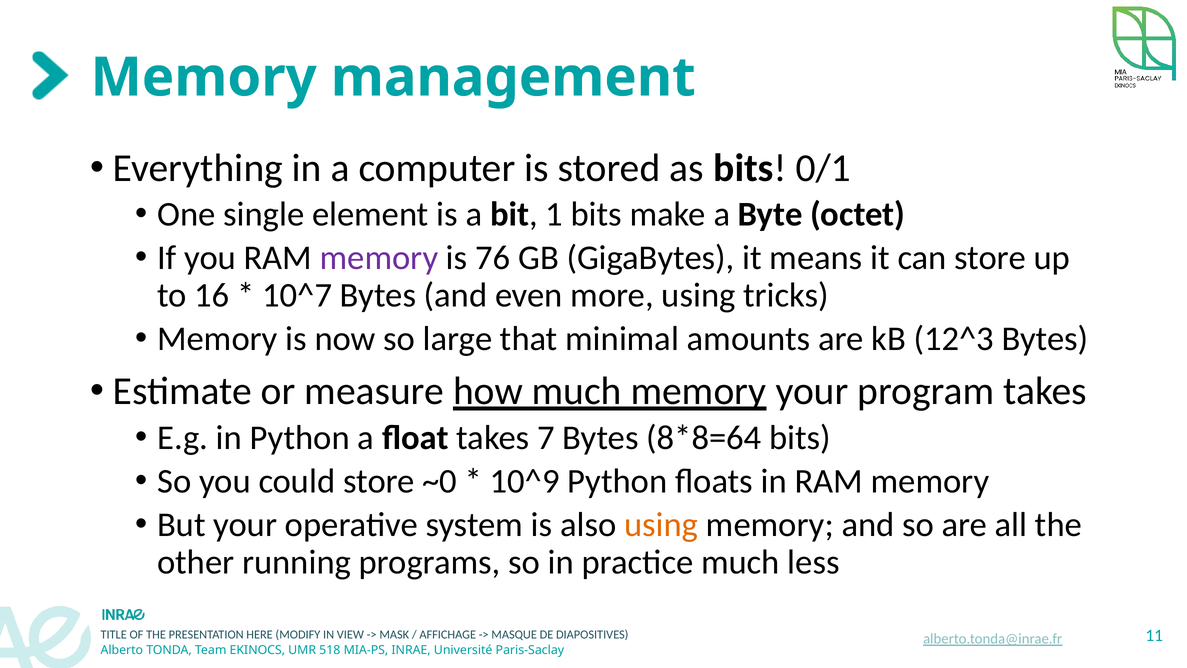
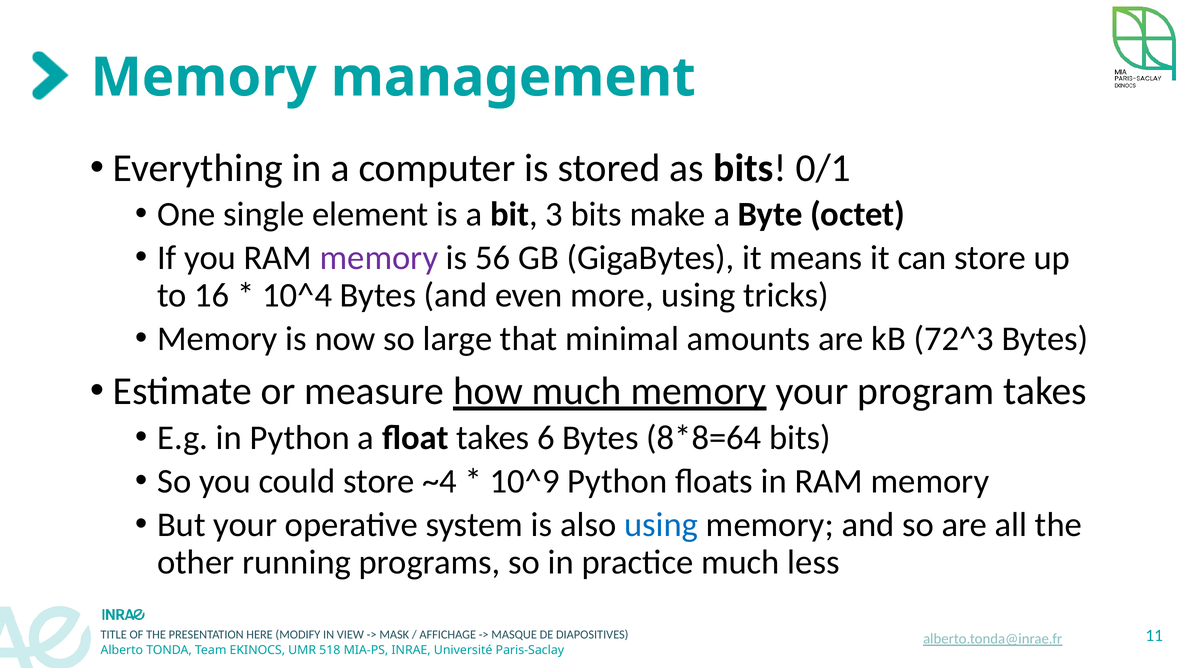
1: 1 -> 3
76: 76 -> 56
10^7: 10^7 -> 10^4
12^3: 12^3 -> 72^3
7: 7 -> 6
~0: ~0 -> ~4
using at (661, 525) colour: orange -> blue
